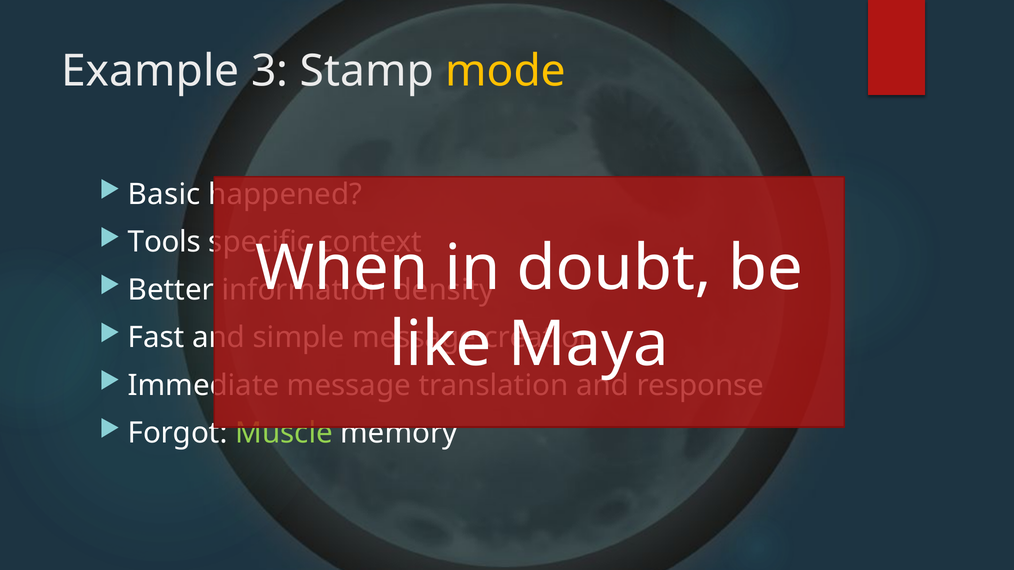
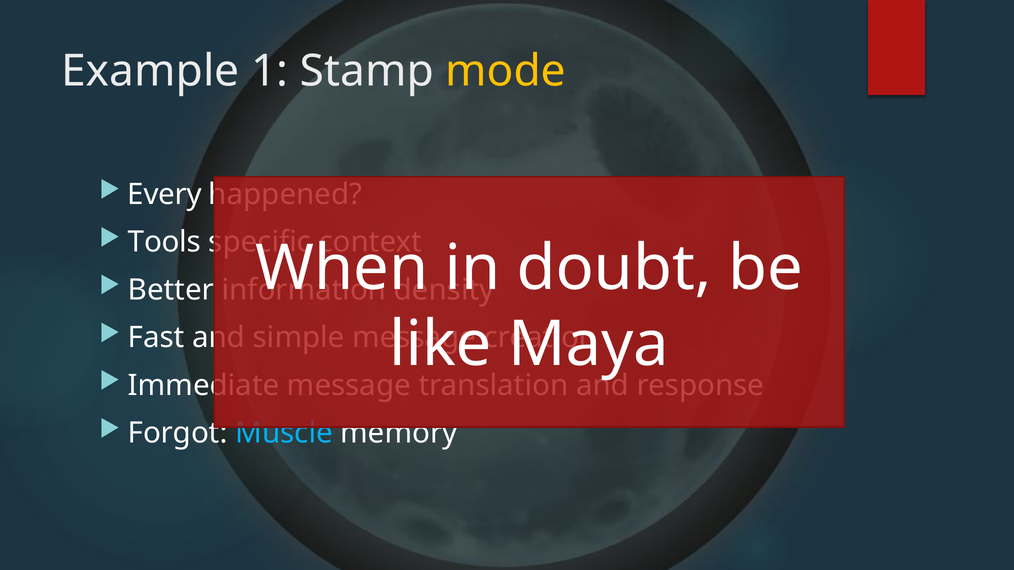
3: 3 -> 1
Basic: Basic -> Every
Muscle colour: light green -> light blue
